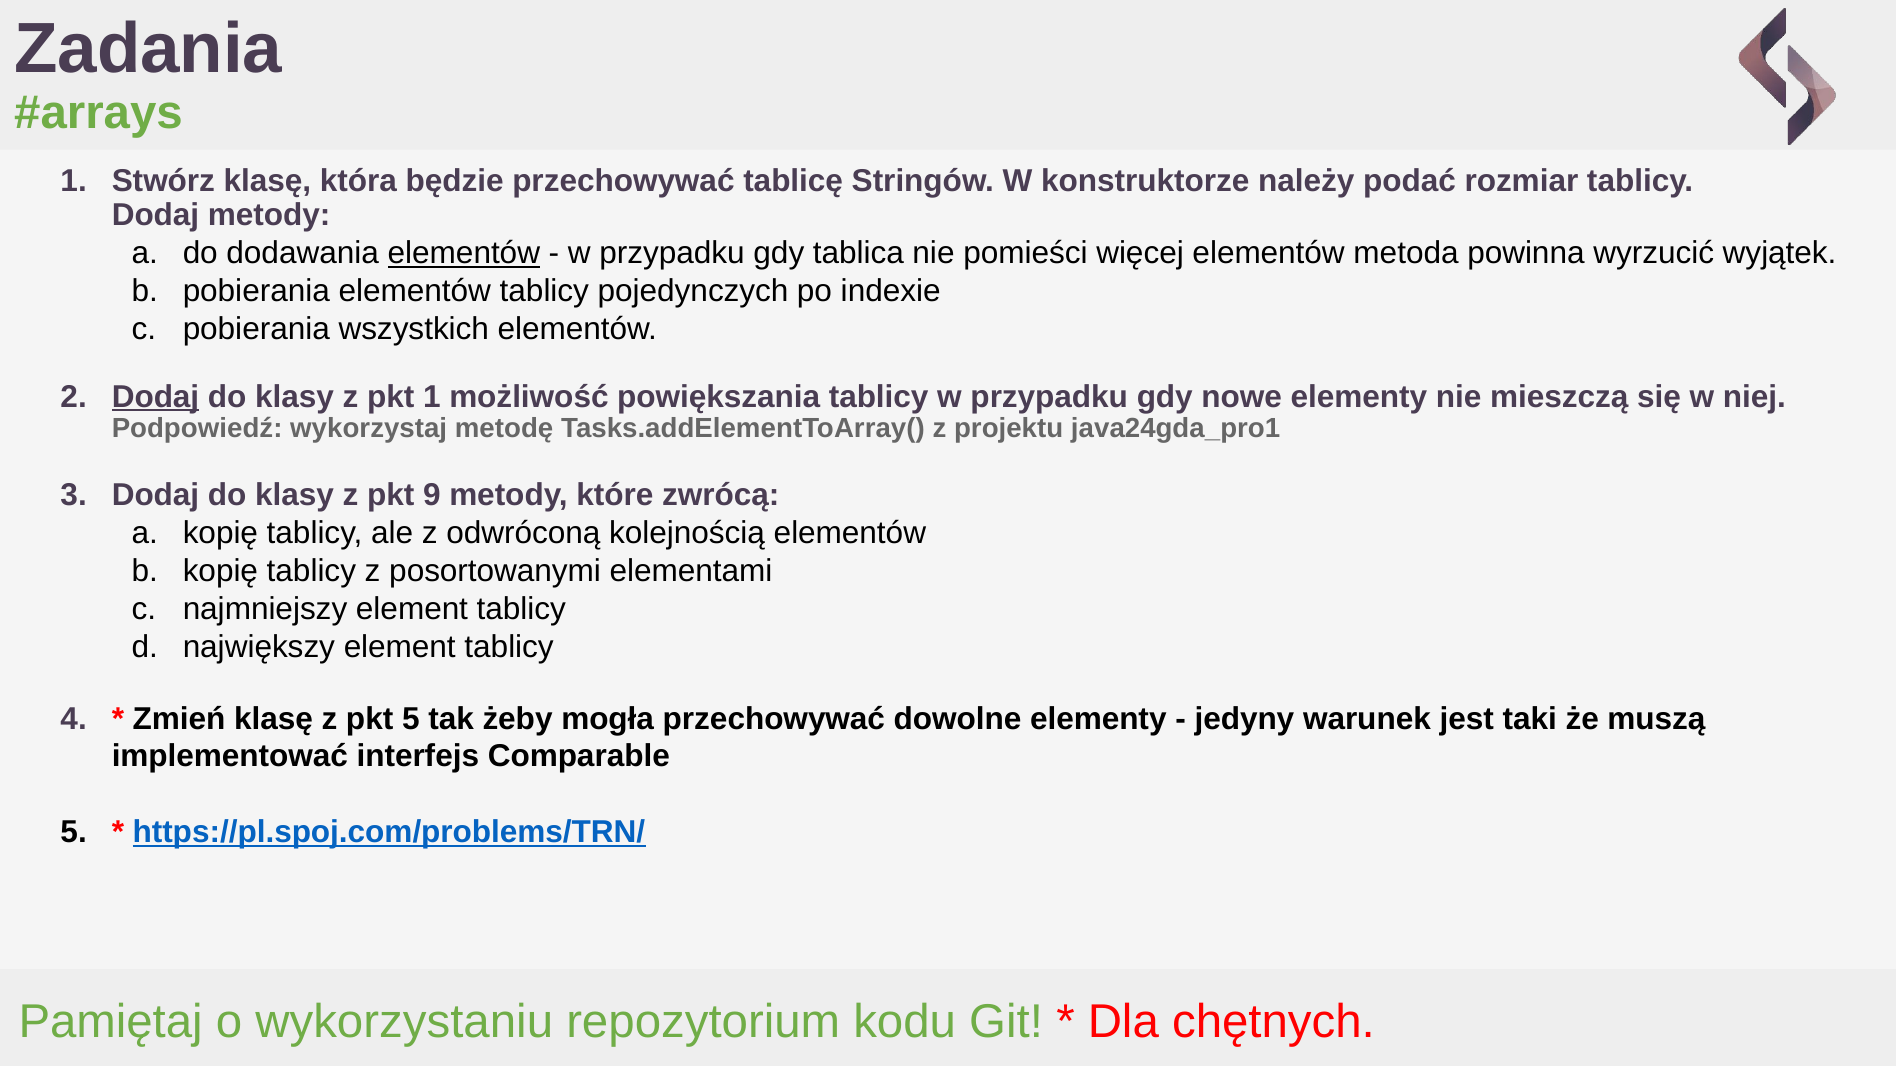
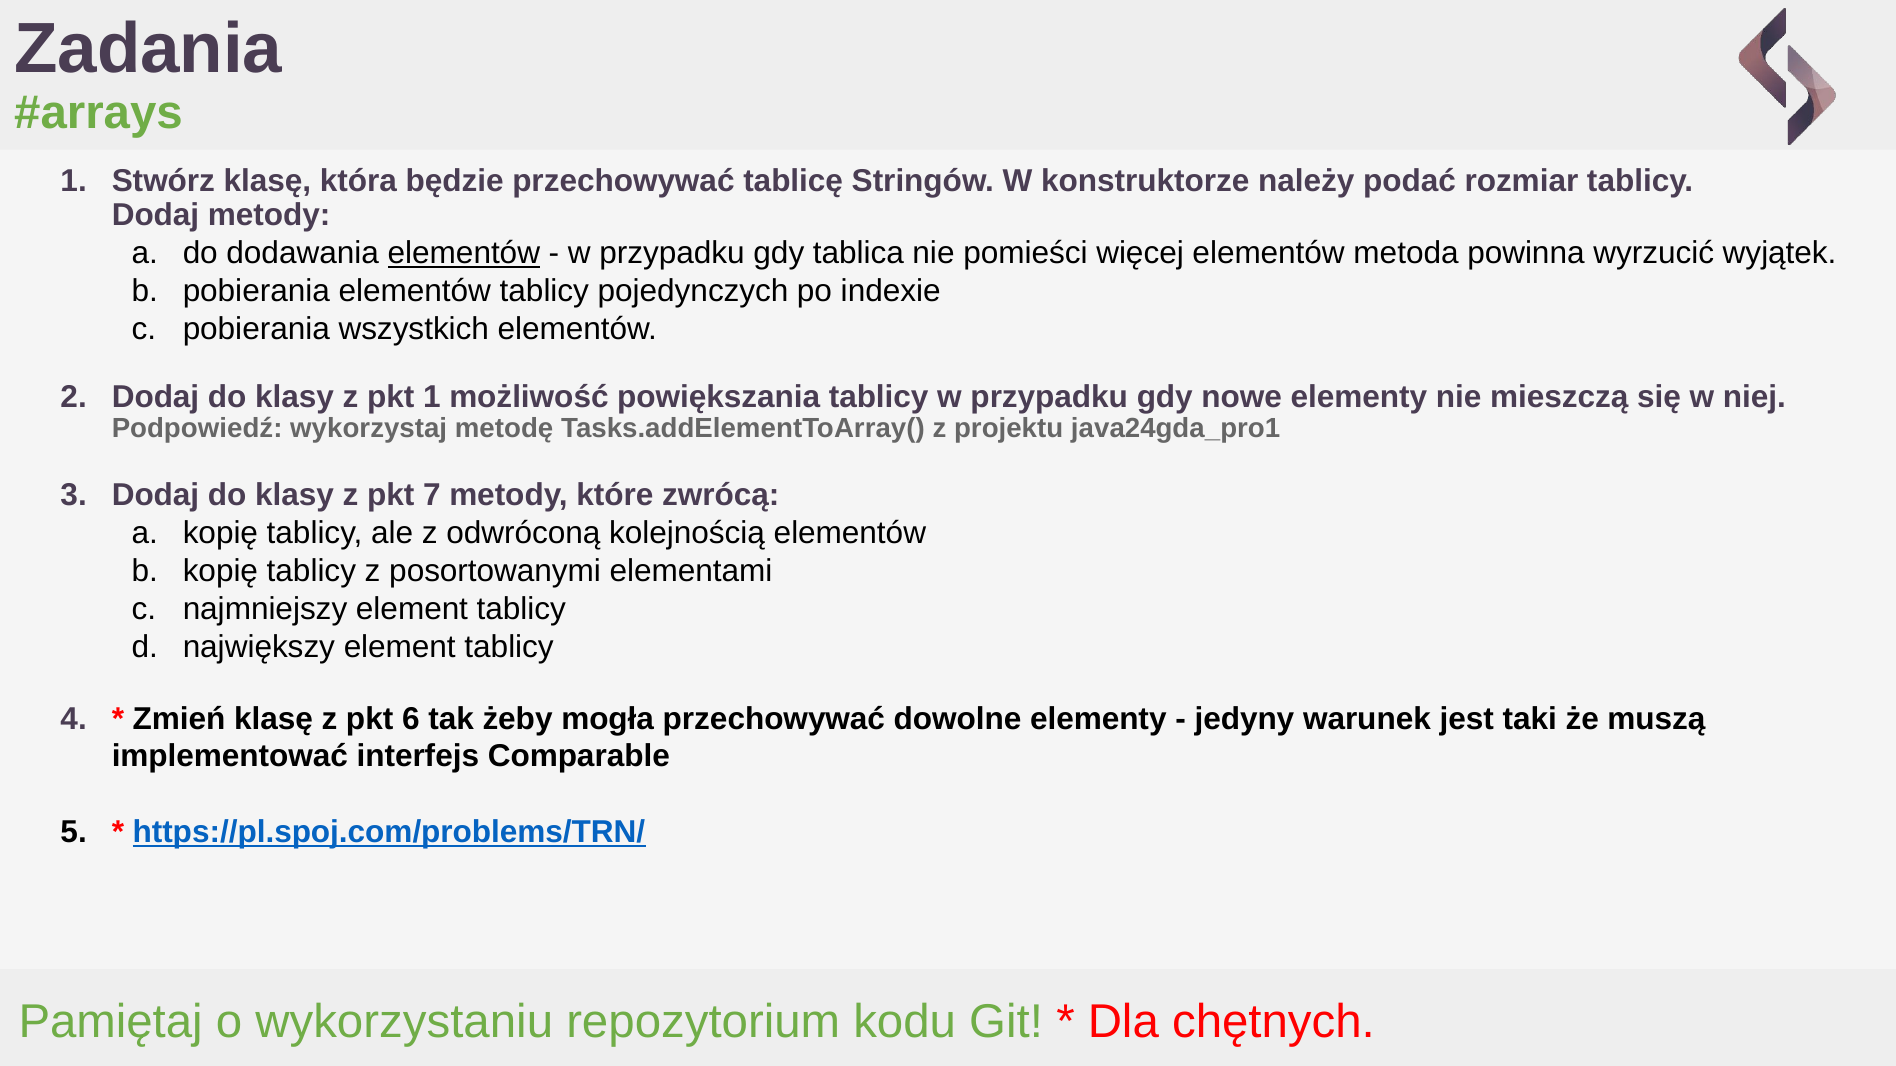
Dodaj at (156, 397) underline: present -> none
9: 9 -> 7
pkt 5: 5 -> 6
